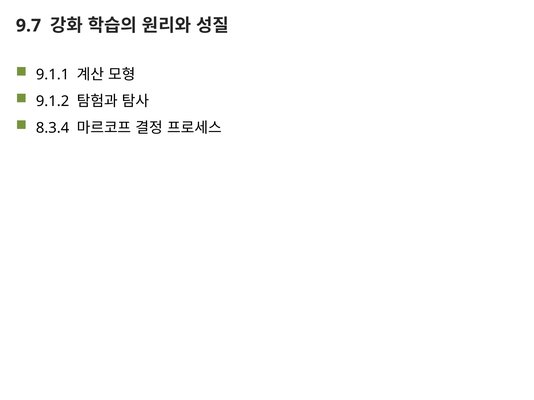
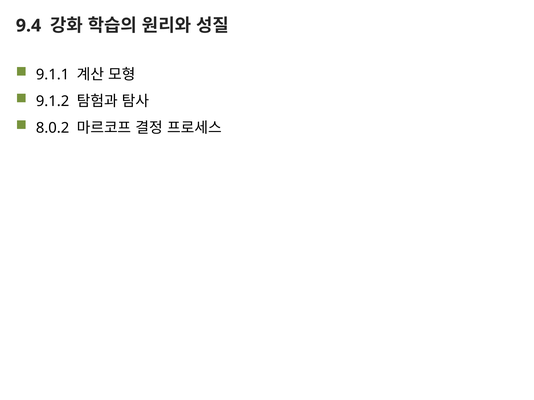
9.7: 9.7 -> 9.4
8.3.4: 8.3.4 -> 8.0.2
